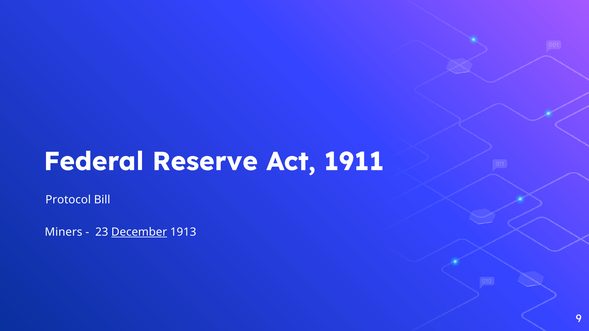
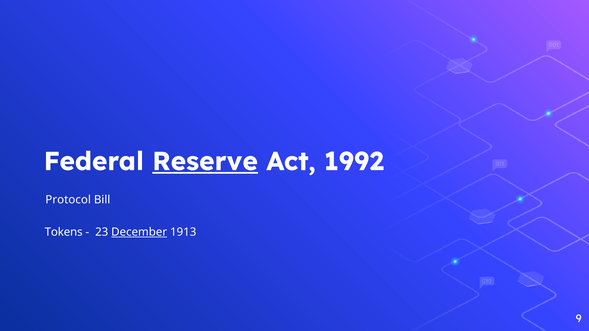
Reserve underline: none -> present
1911: 1911 -> 1992
Miners: Miners -> Tokens
